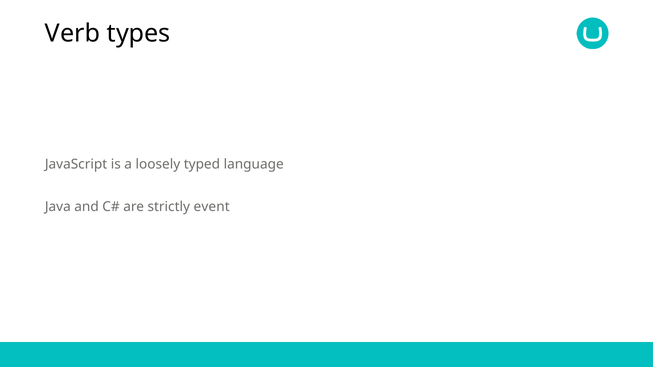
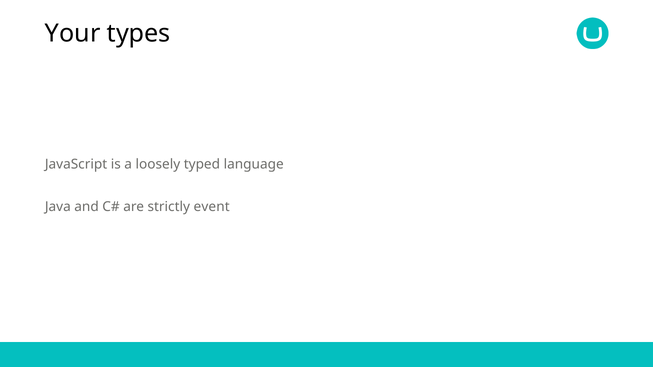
Verb: Verb -> Your
